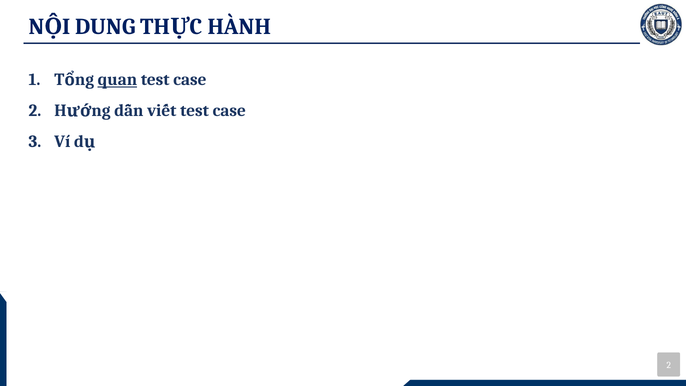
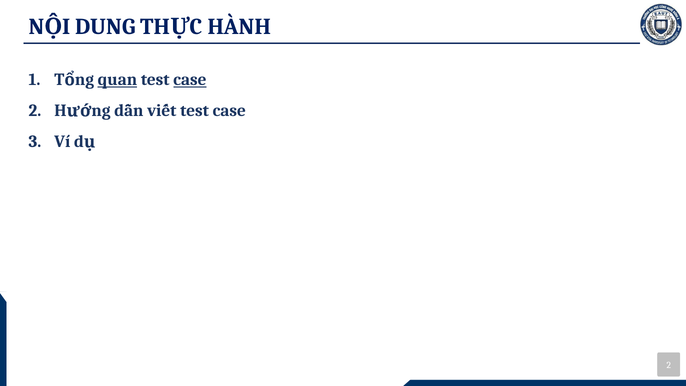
case at (190, 80) underline: none -> present
